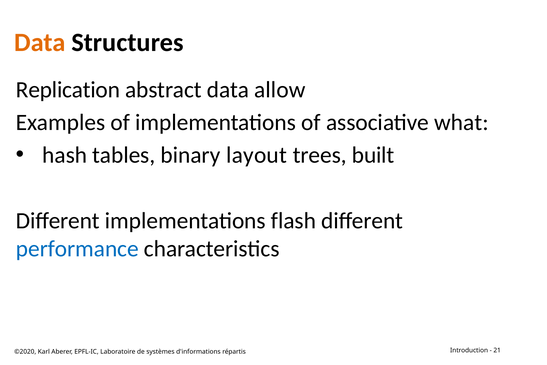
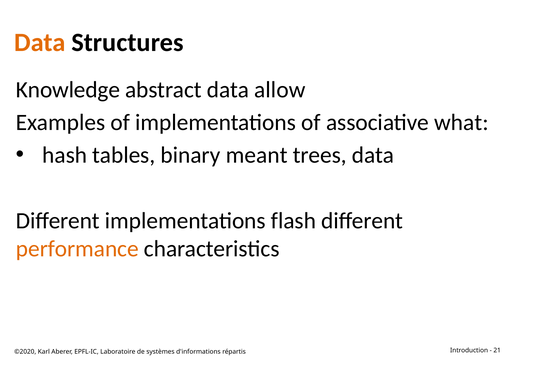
Replication: Replication -> Knowledge
layout: layout -> meant
trees built: built -> data
performance colour: blue -> orange
